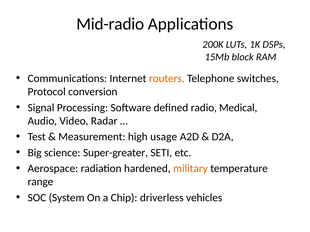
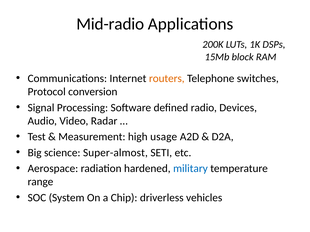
Medical: Medical -> Devices
Super-greater: Super-greater -> Super-almost
military colour: orange -> blue
